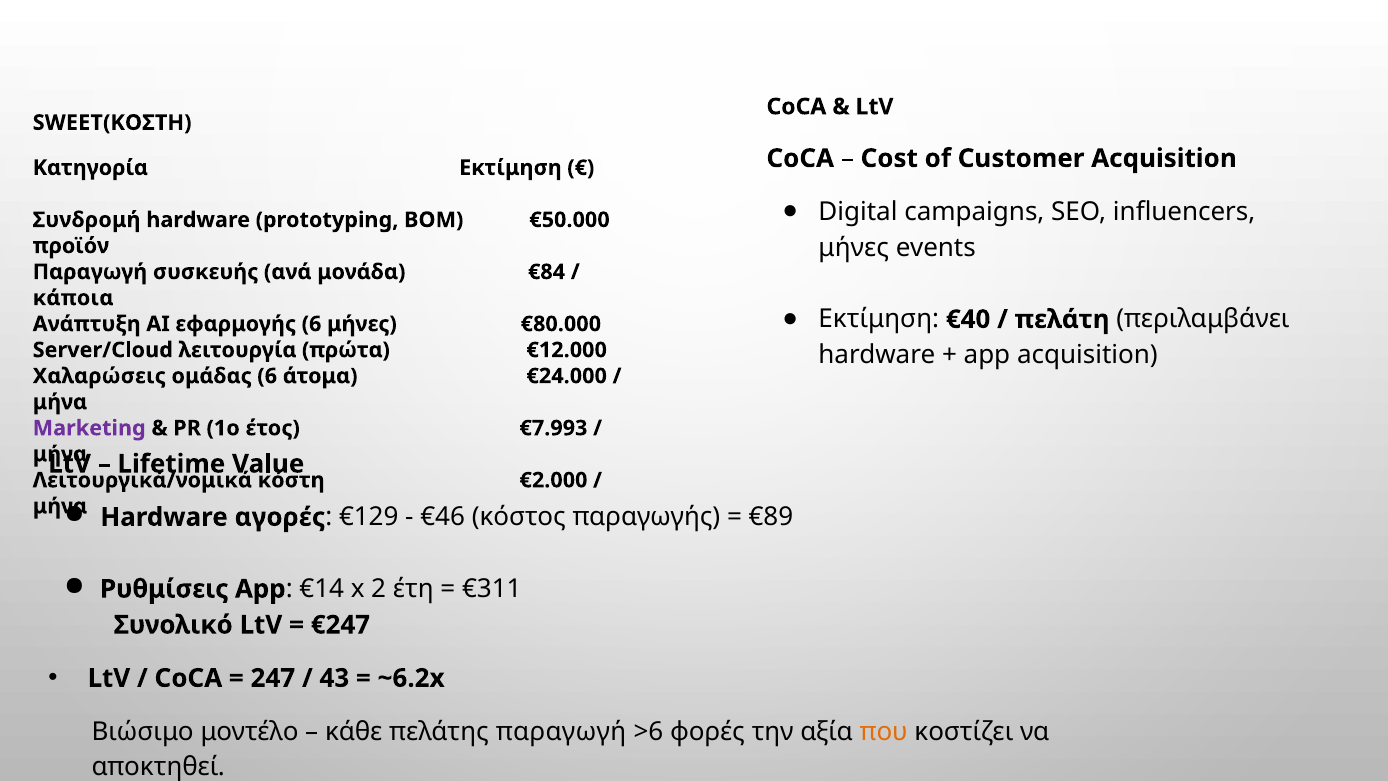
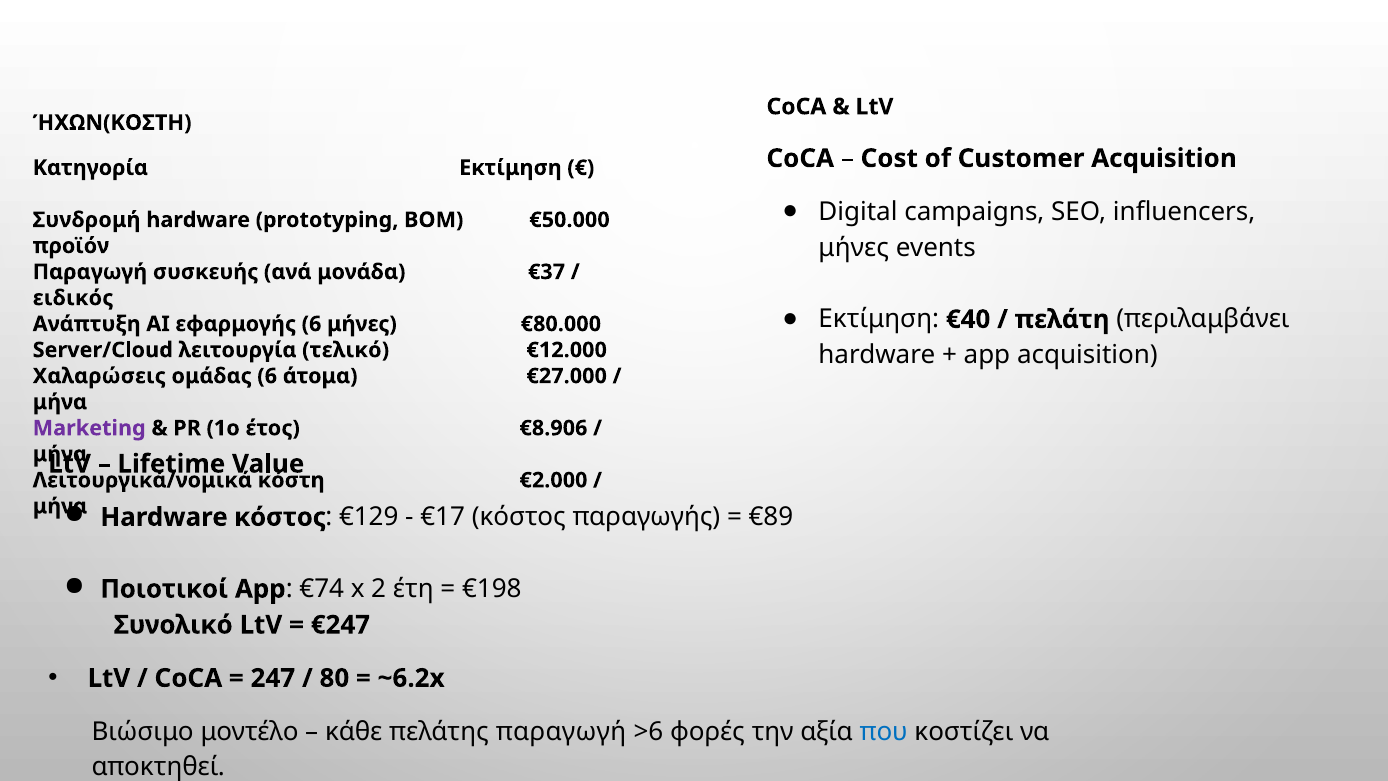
SWEET(ΚΟΣΤΗ: SWEET(ΚΟΣΤΗ -> ΉΧΩΝ(ΚΟΣΤΗ
€84: €84 -> €37
κάποια: κάποια -> ειδικός
πρώτα: πρώτα -> τελικό
€24.000: €24.000 -> €27.000
€7.993: €7.993 -> €8.906
Hardware αγορές: αγορές -> κόστος
€46: €46 -> €17
Ρυθμίσεις: Ρυθμίσεις -> Ποιοτικοί
€14: €14 -> €74
€311: €311 -> €198
43: 43 -> 80
που colour: orange -> blue
